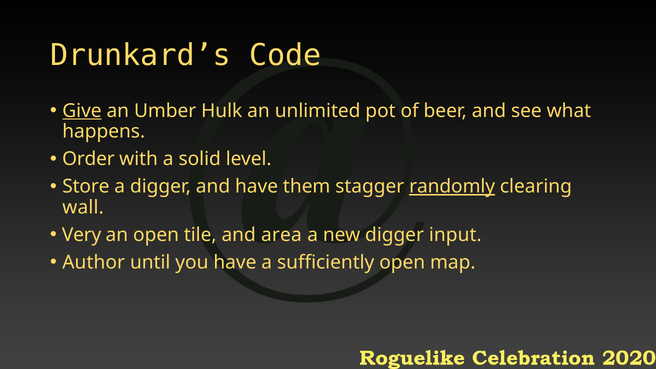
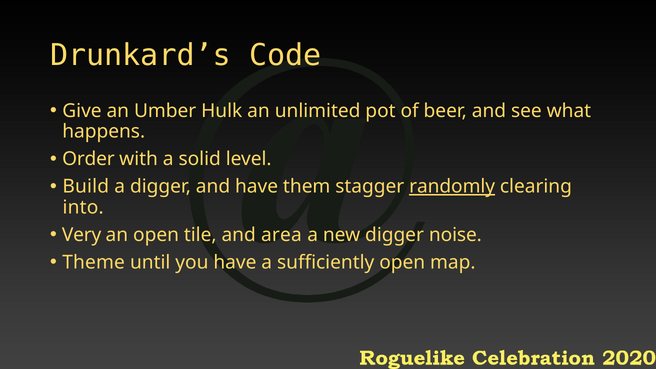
Give underline: present -> none
Store: Store -> Build
wall: wall -> into
input: input -> noise
Author: Author -> Theme
